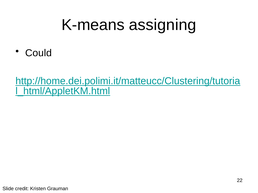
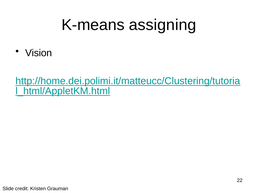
Could: Could -> Vision
